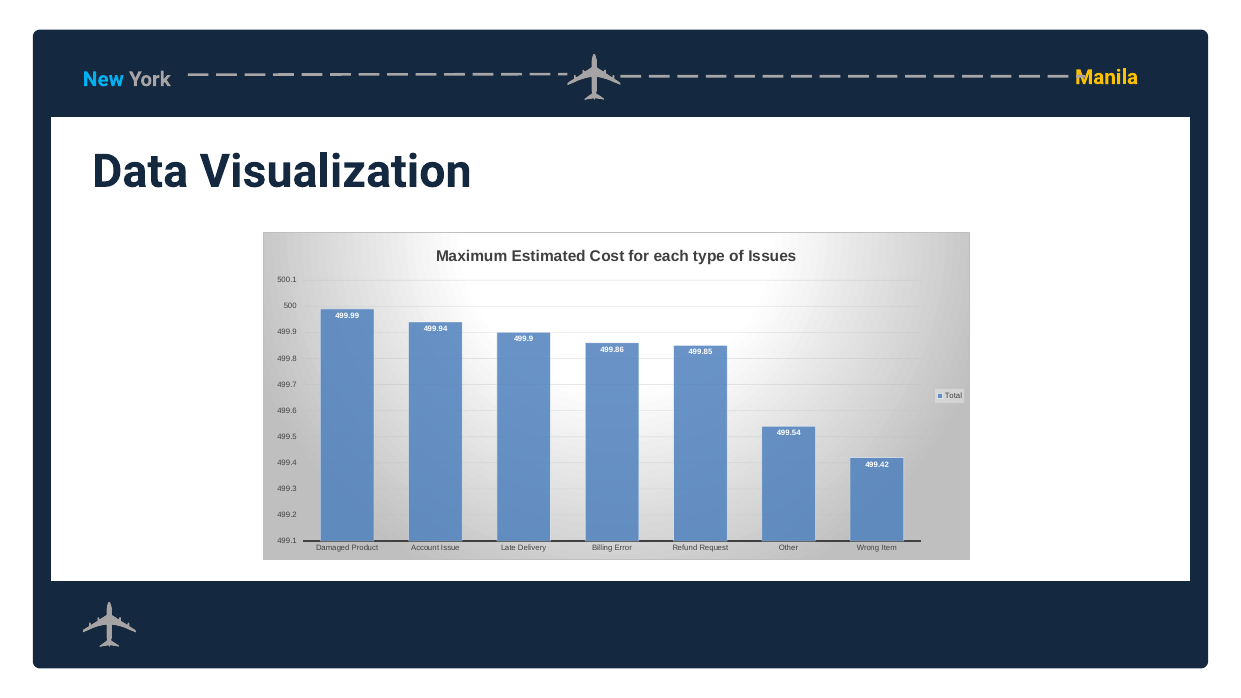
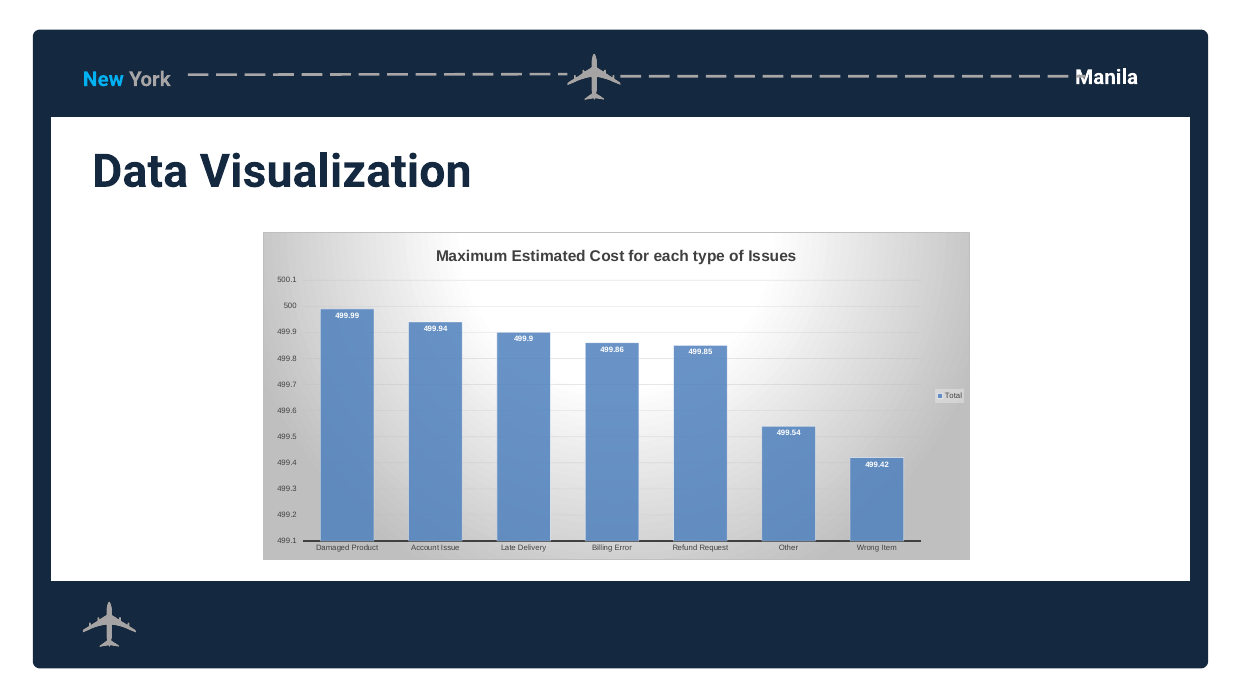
Manila colour: yellow -> white
